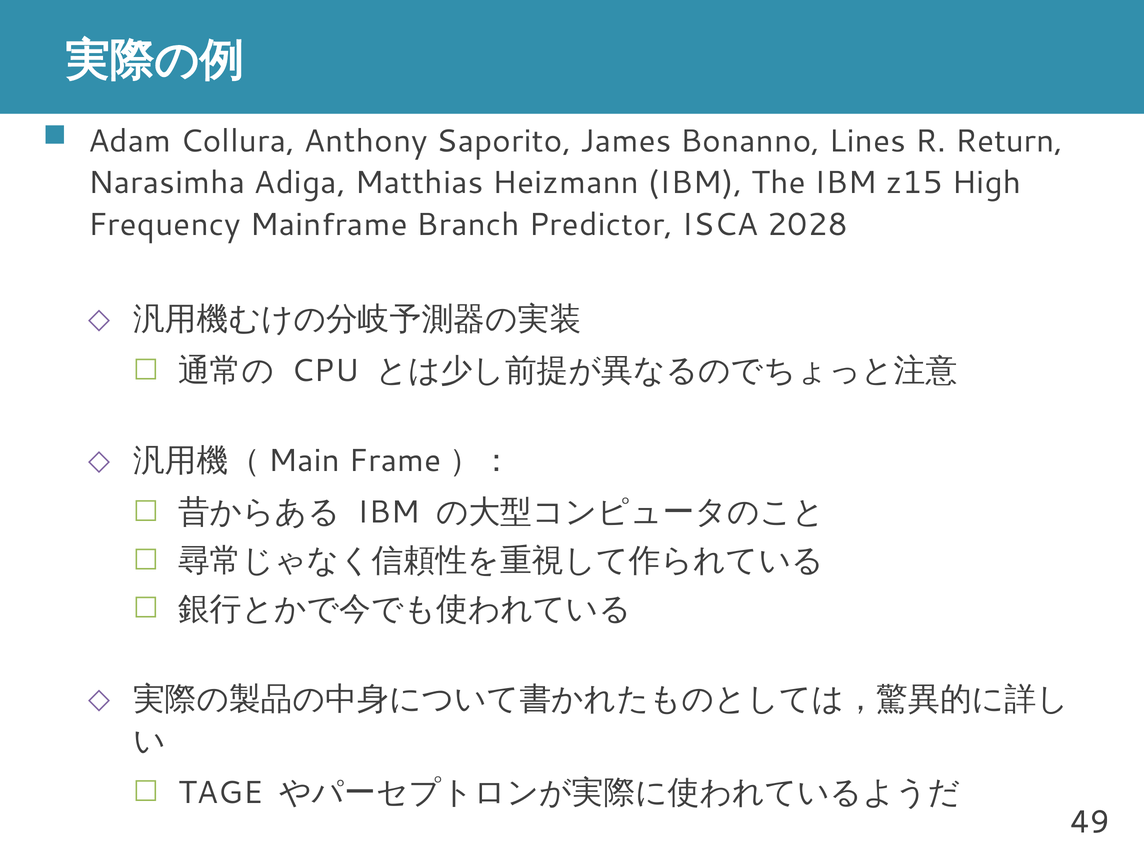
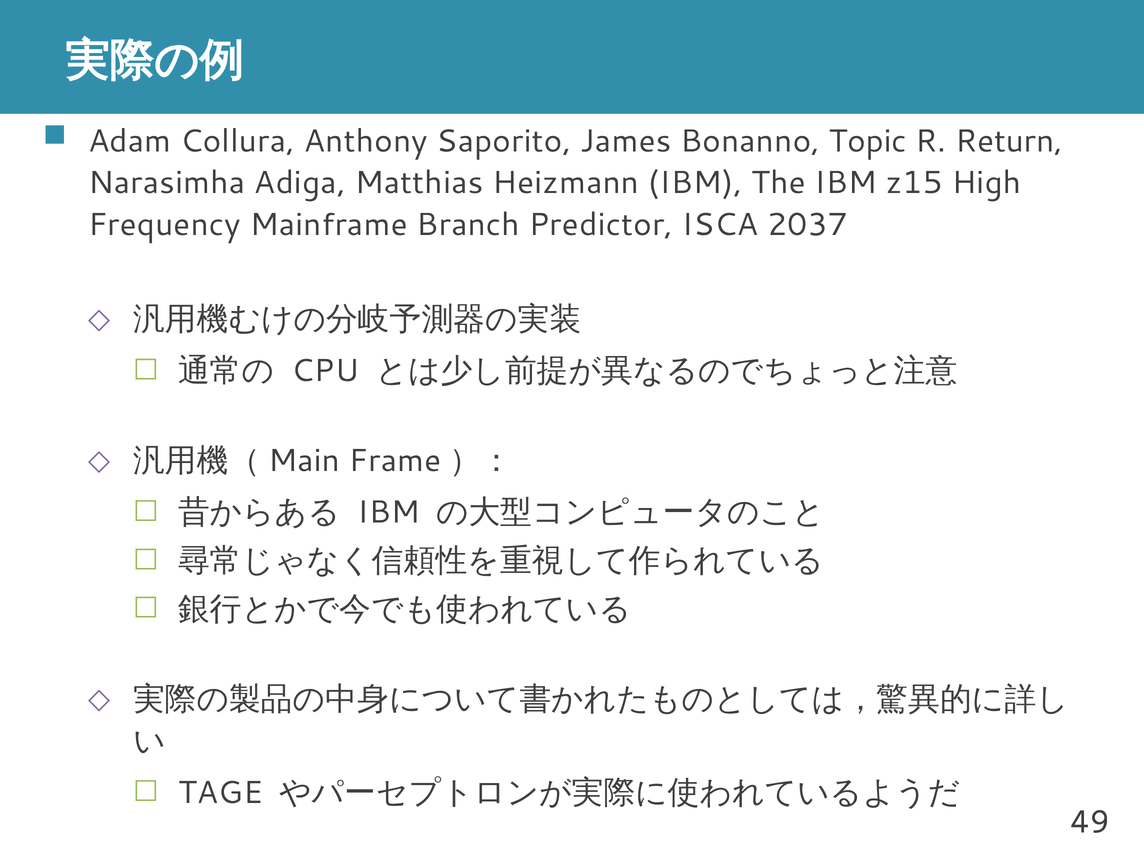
Lines: Lines -> Topic
2028: 2028 -> 2037
